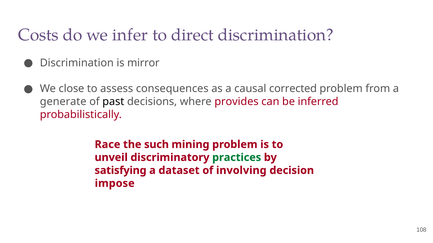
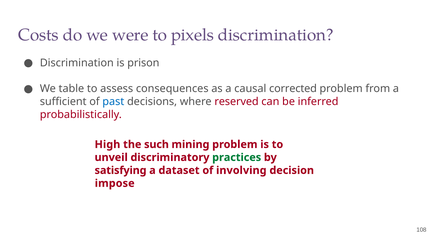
infer: infer -> were
direct: direct -> pixels
mirror: mirror -> prison
close: close -> table
generate: generate -> sufficient
past colour: black -> blue
provides: provides -> reserved
Race: Race -> High
